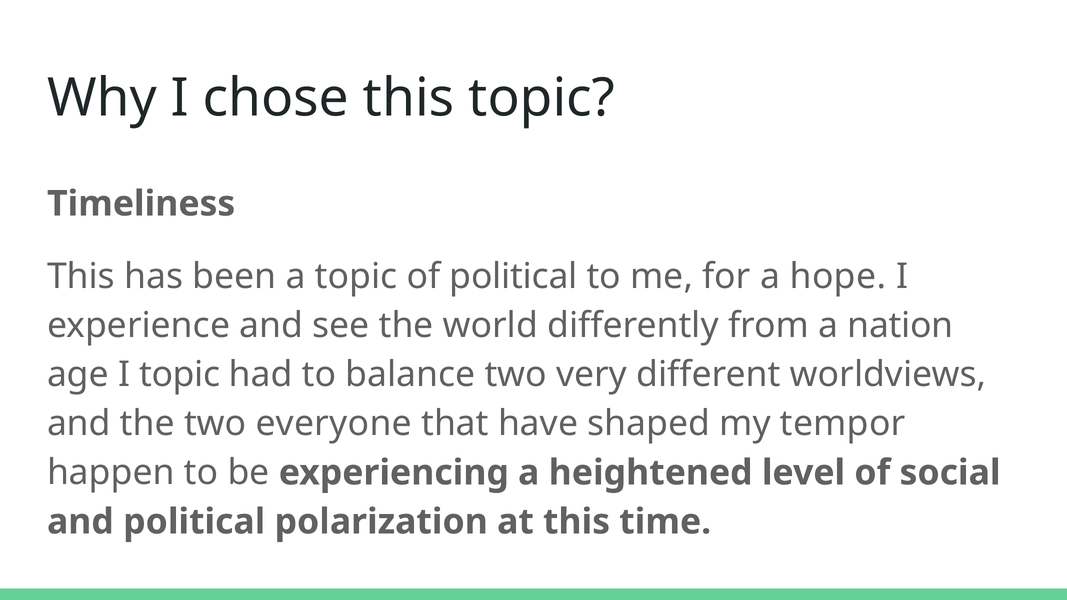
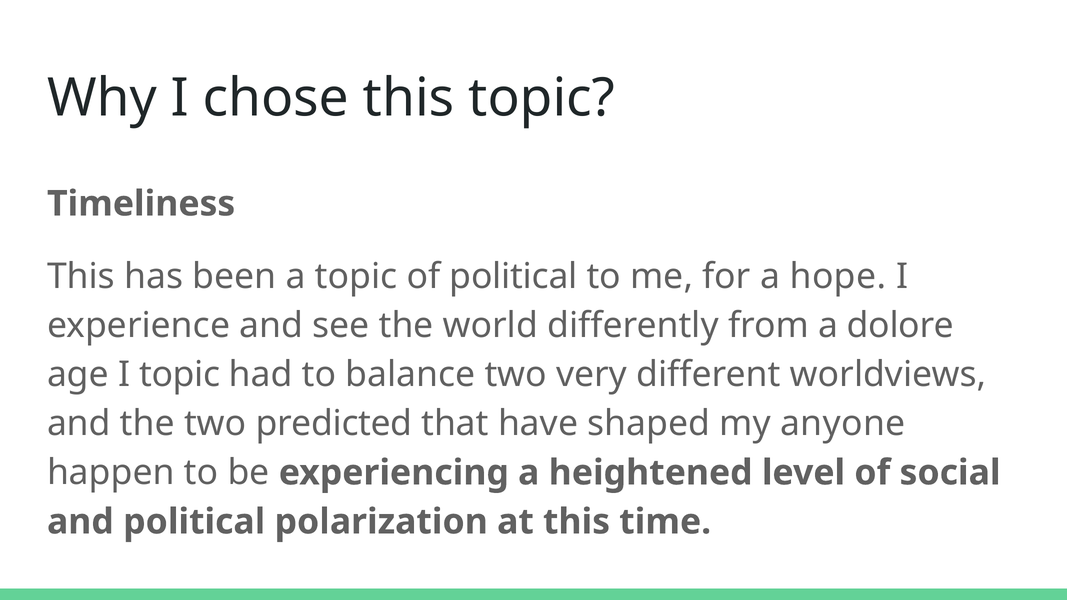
nation: nation -> dolore
everyone: everyone -> predicted
tempor: tempor -> anyone
